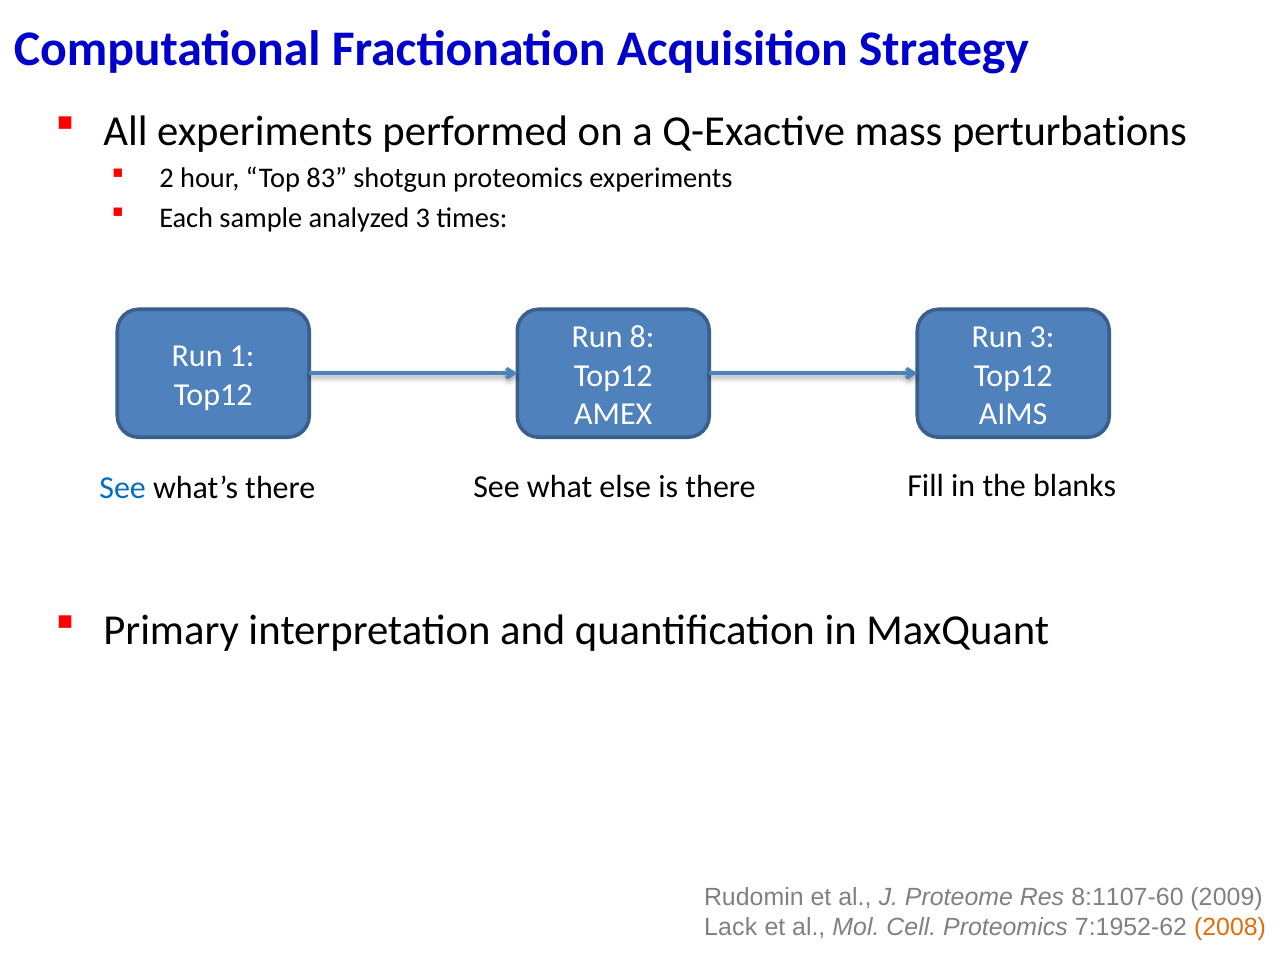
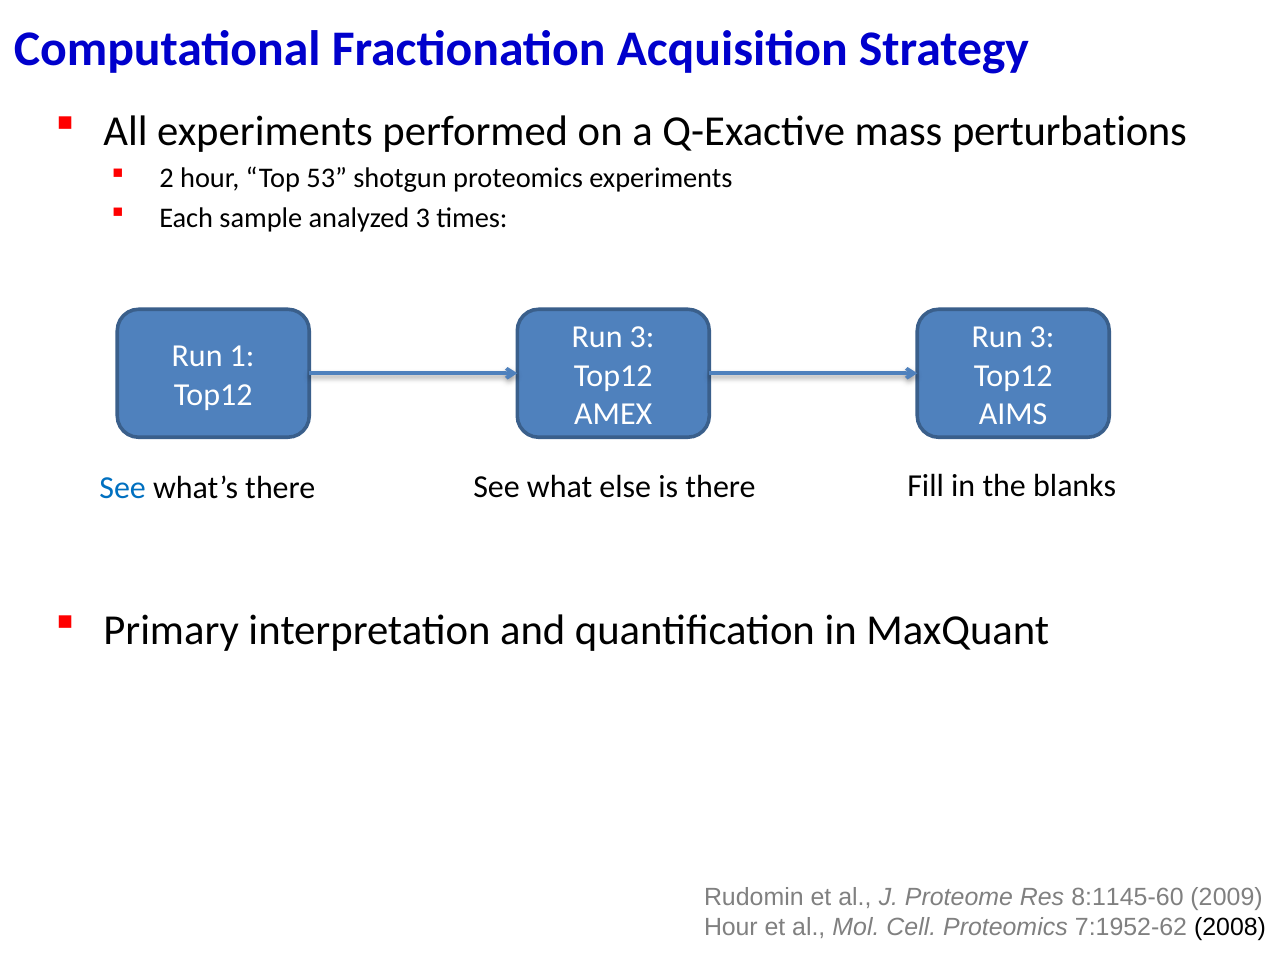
83: 83 -> 53
8 at (642, 337): 8 -> 3
8:1107-60: 8:1107-60 -> 8:1145-60
Lack at (731, 927): Lack -> Hour
2008 colour: orange -> black
